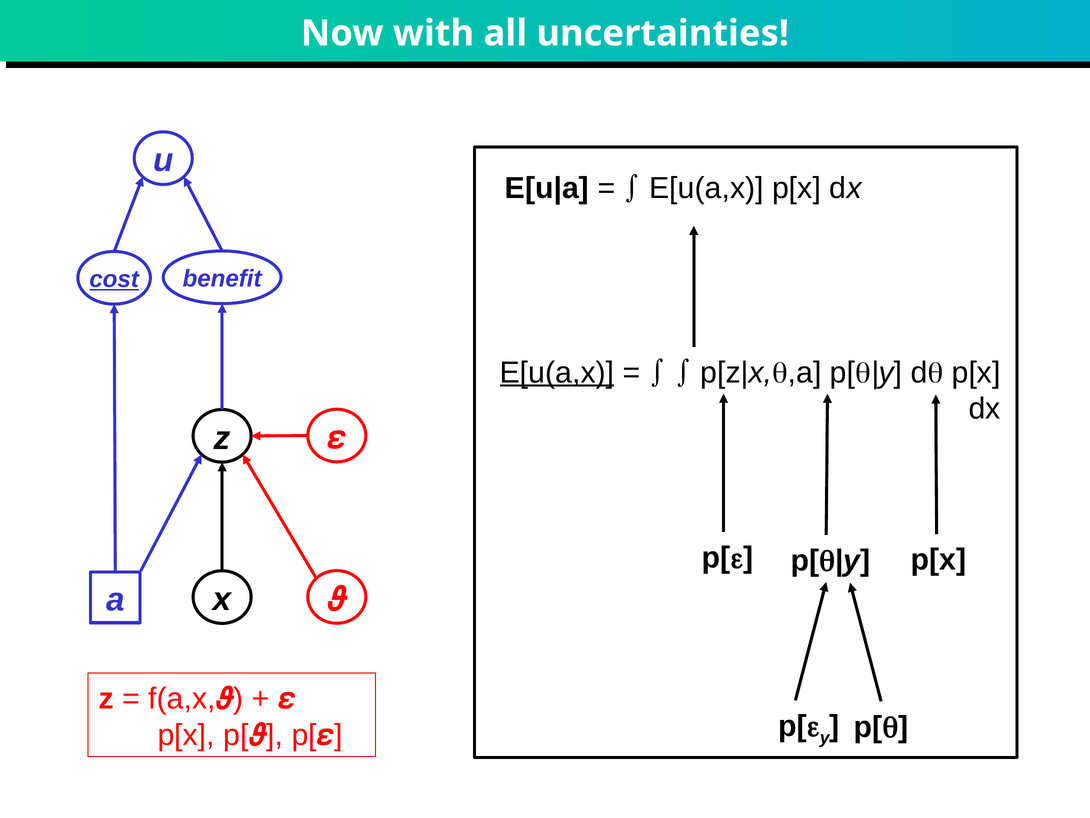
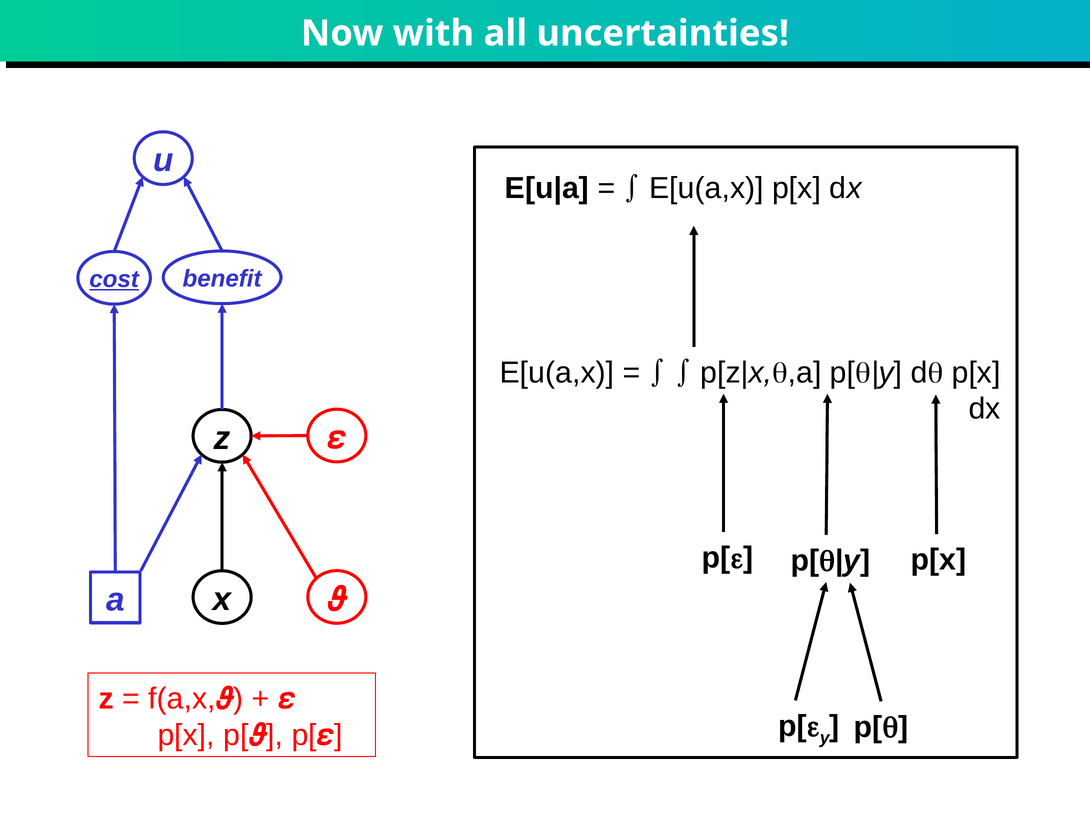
E[u(a,x at (557, 372) underline: present -> none
